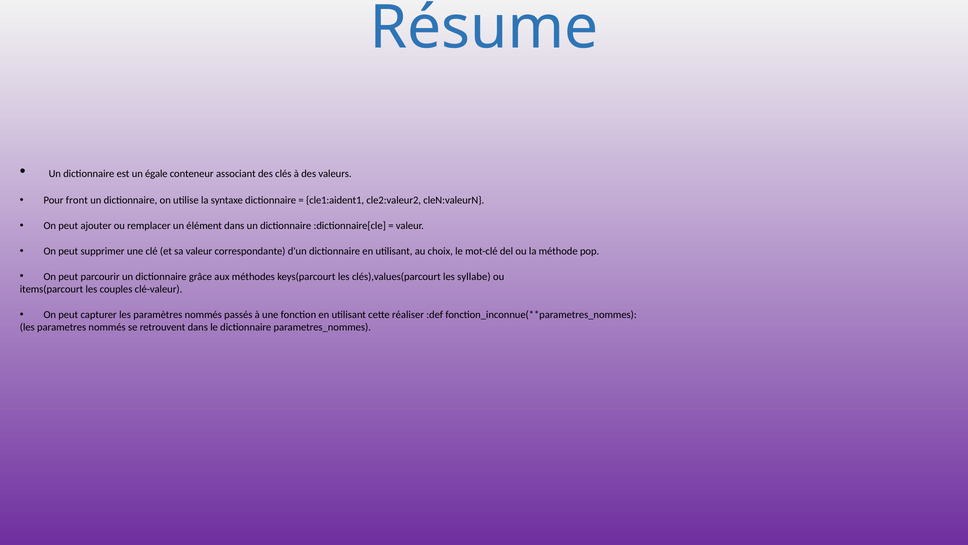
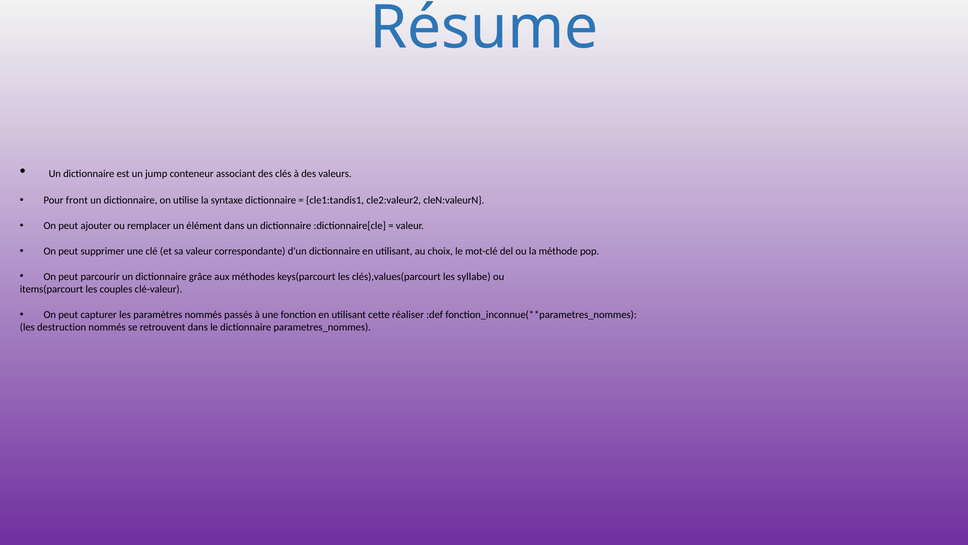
égale: égale -> jump
cle1:aident1: cle1:aident1 -> cle1:tandis1
parametres: parametres -> destruction
